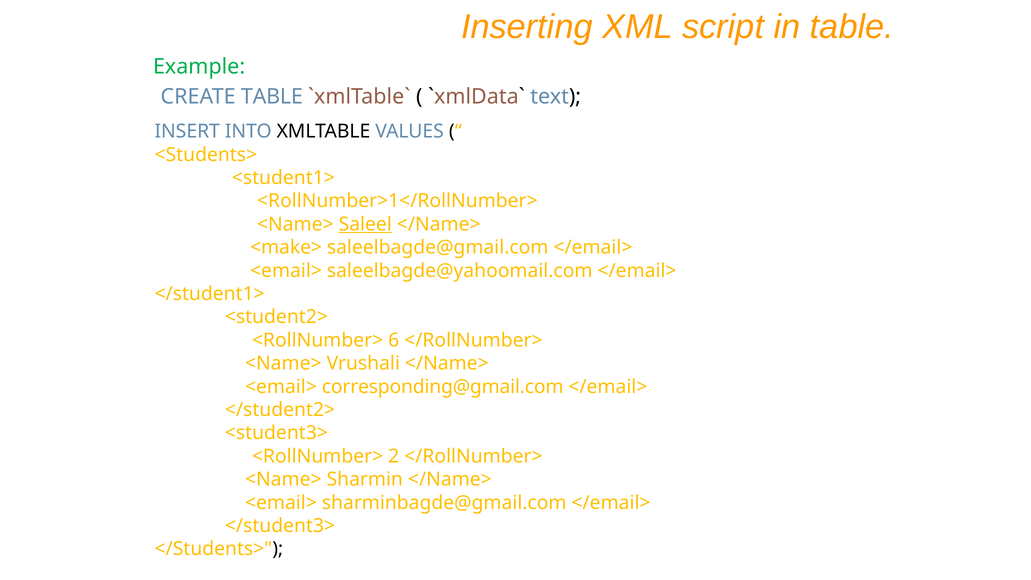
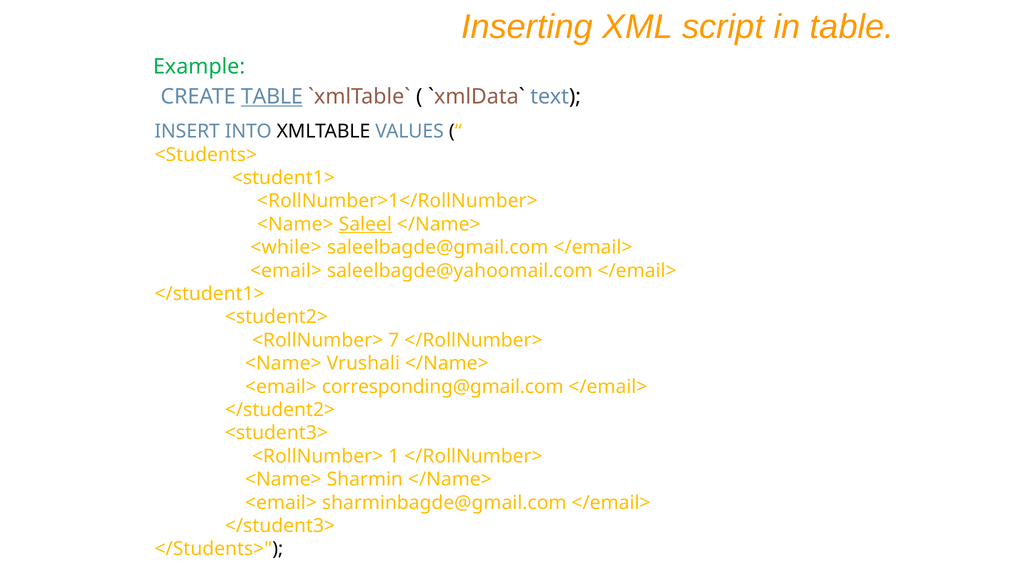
TABLE at (272, 97) underline: none -> present
<make>: <make> -> <while>
6: 6 -> 7
2: 2 -> 1
